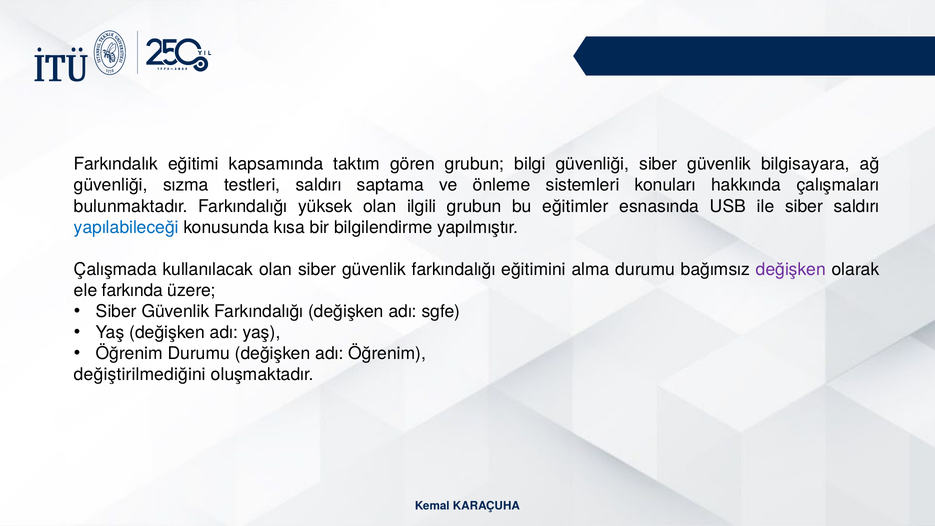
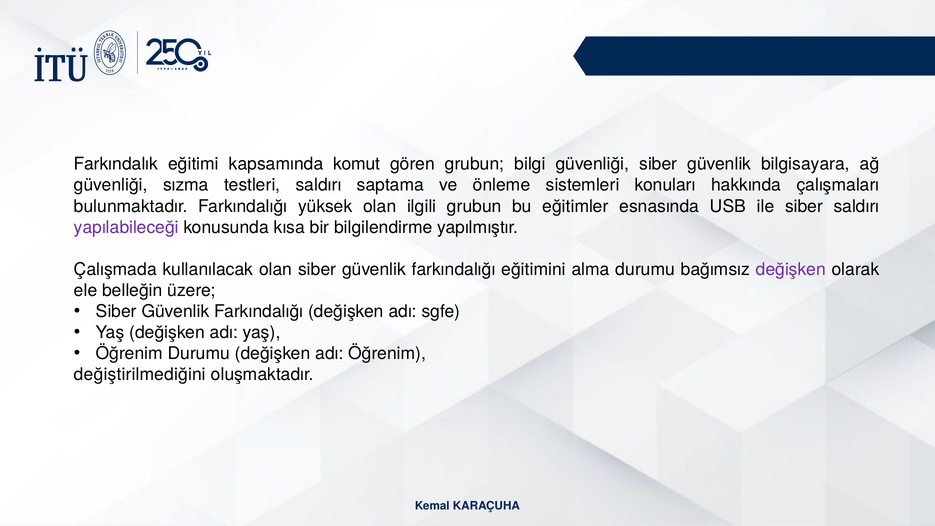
taktım: taktım -> komut
yapılabileceği colour: blue -> purple
farkında: farkında -> belleğin
